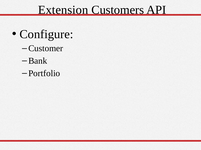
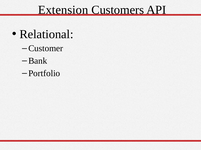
Configure: Configure -> Relational
